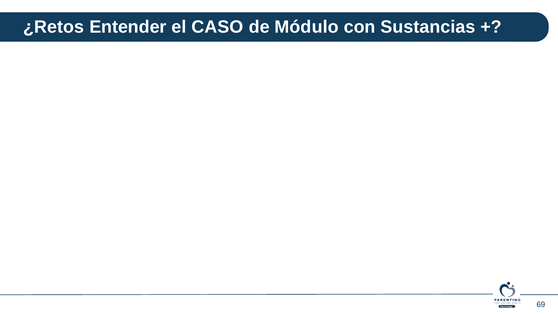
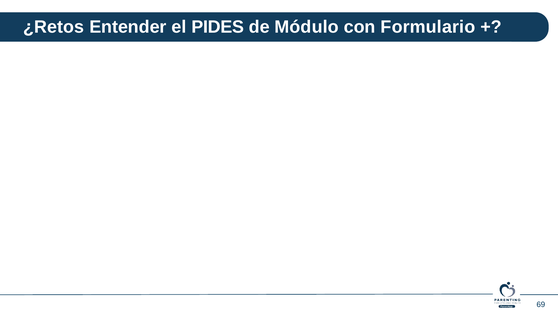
CASO: CASO -> PIDES
Sustancias: Sustancias -> Formulario
